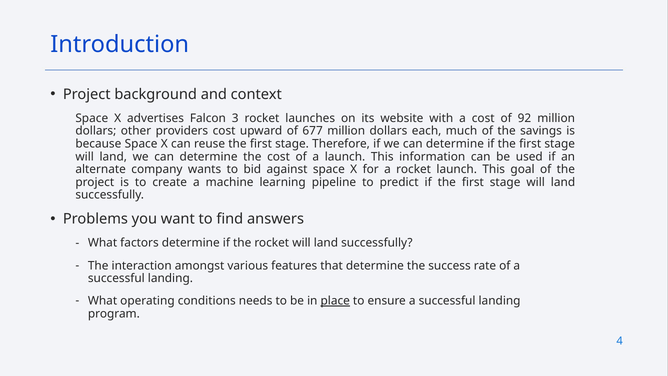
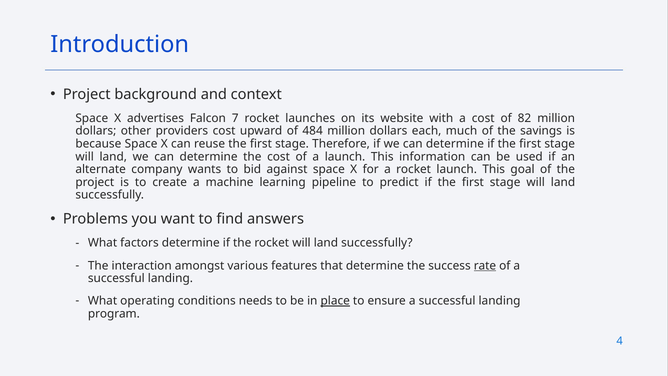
3: 3 -> 7
92: 92 -> 82
677: 677 -> 484
rate underline: none -> present
